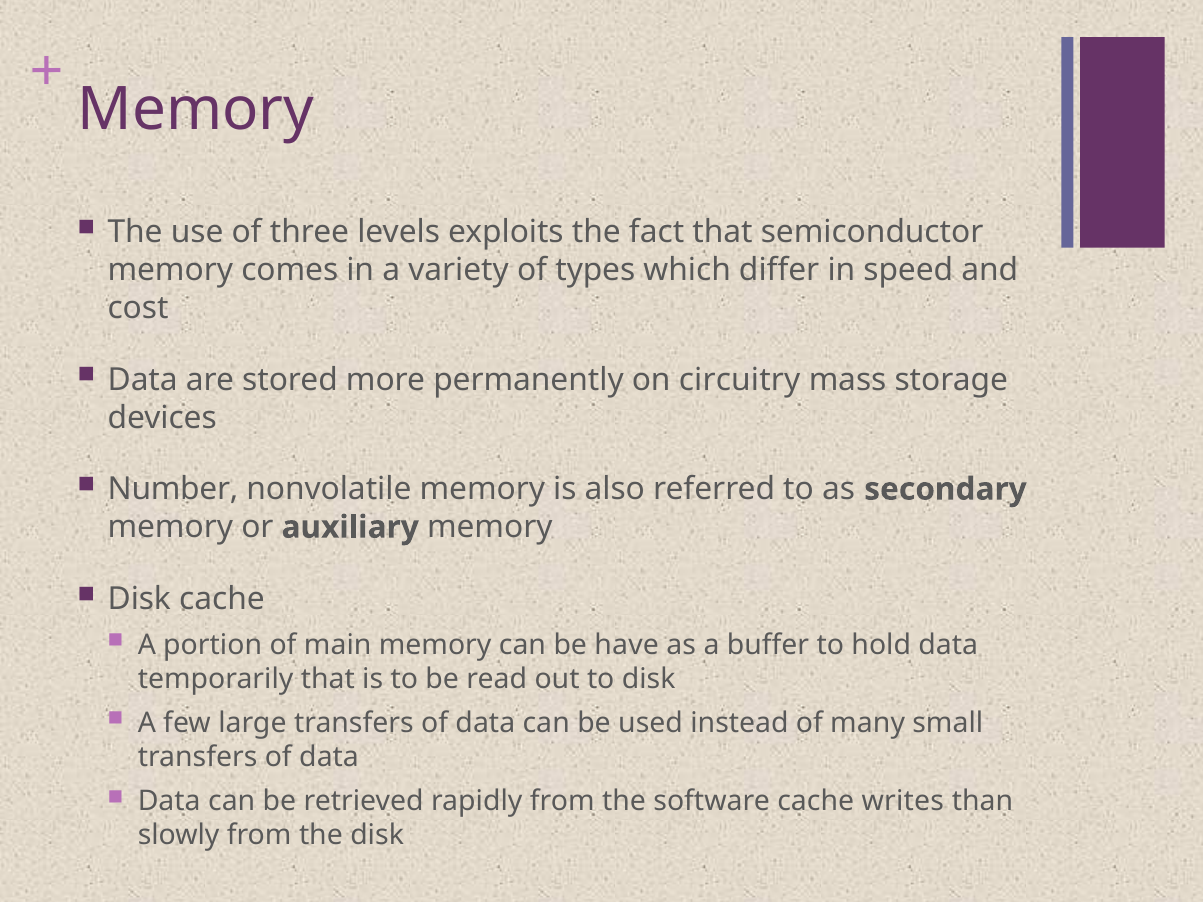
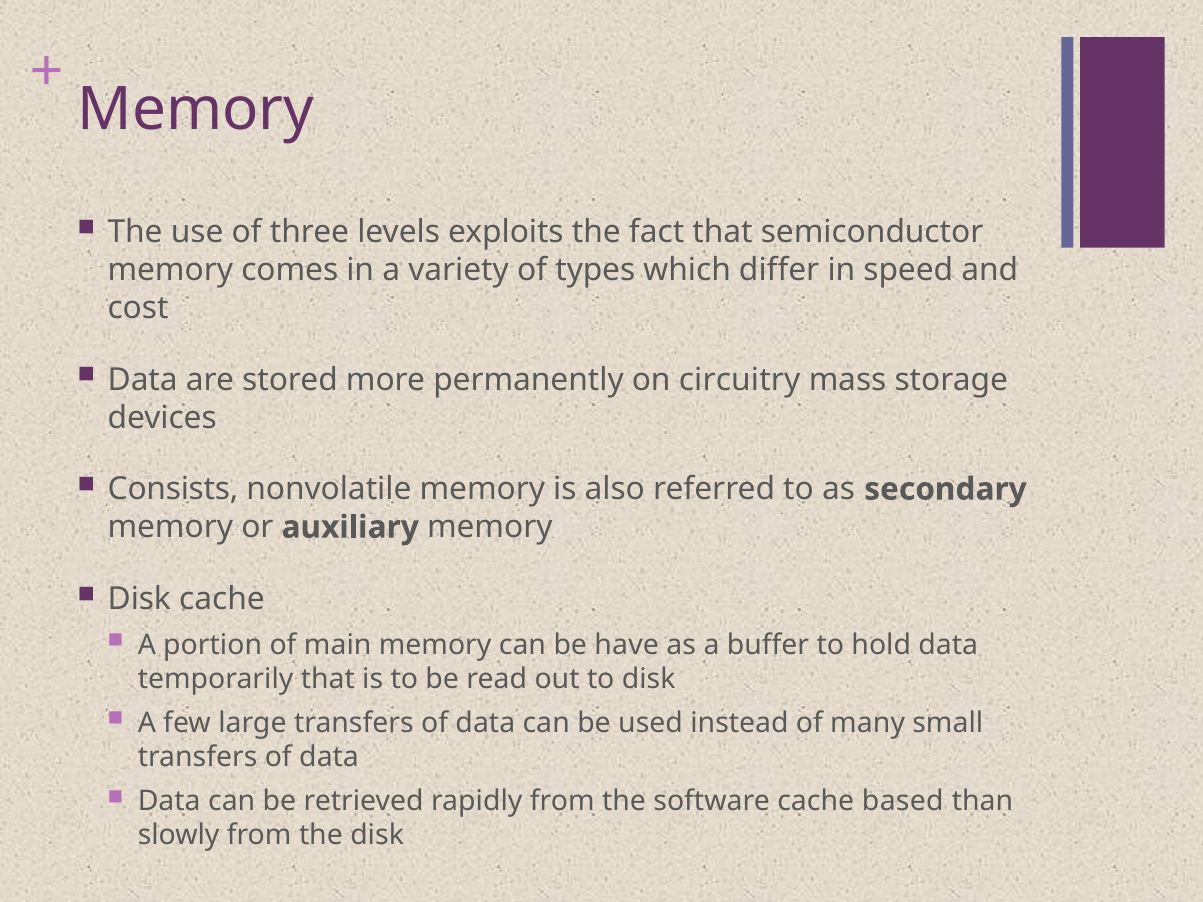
Number: Number -> Consists
writes: writes -> based
